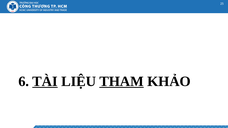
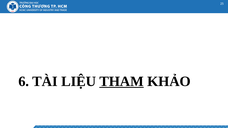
TÀI underline: present -> none
